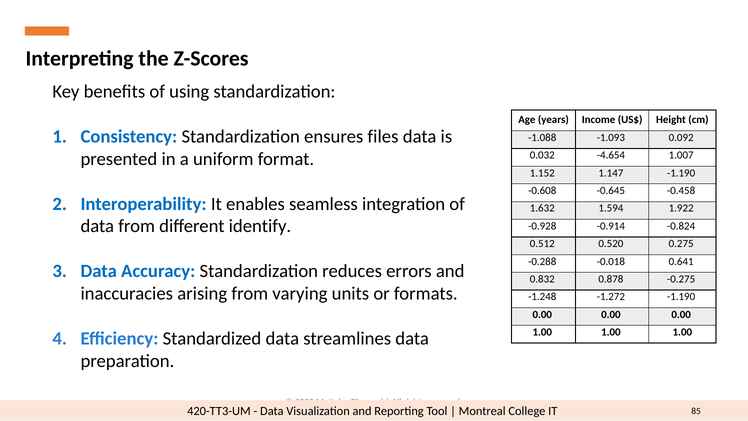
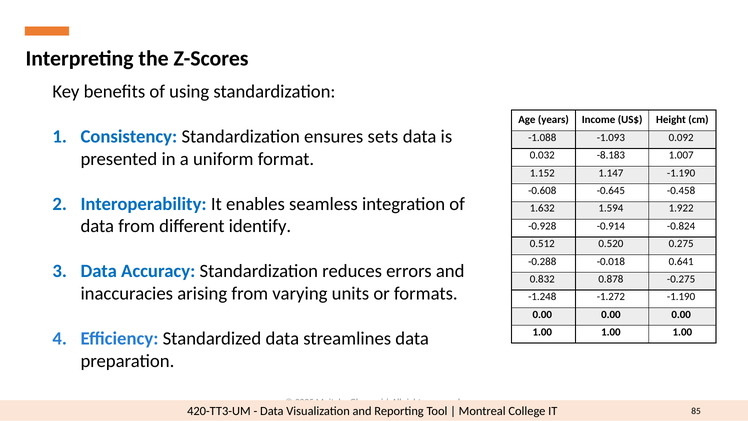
files: files -> sets
-4.654: -4.654 -> -8.183
